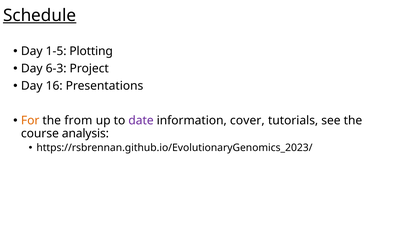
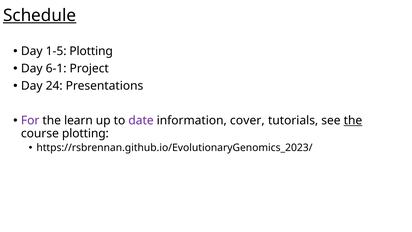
6-3: 6-3 -> 6-1
16: 16 -> 24
For colour: orange -> purple
from: from -> learn
the at (353, 120) underline: none -> present
course analysis: analysis -> plotting
